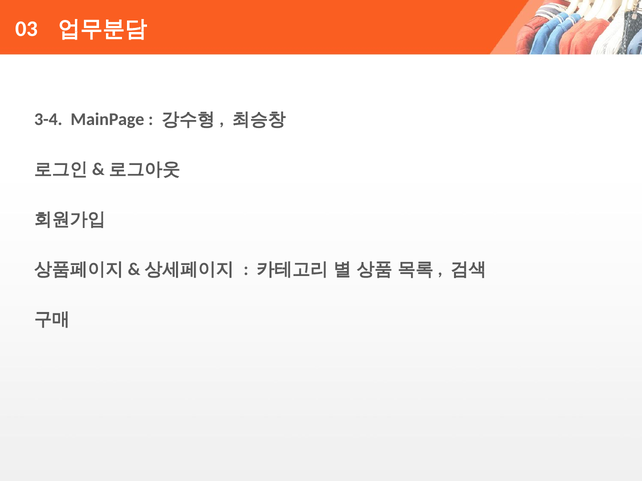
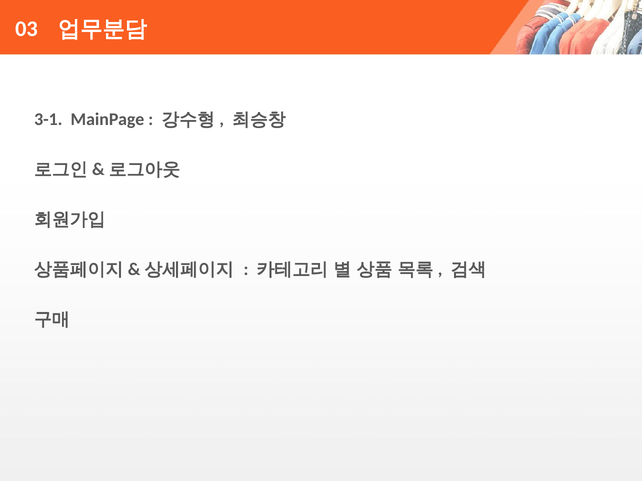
3-4: 3-4 -> 3-1
